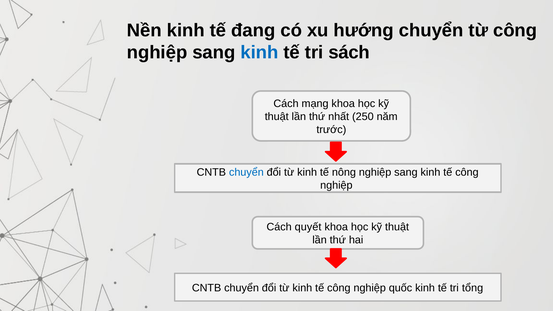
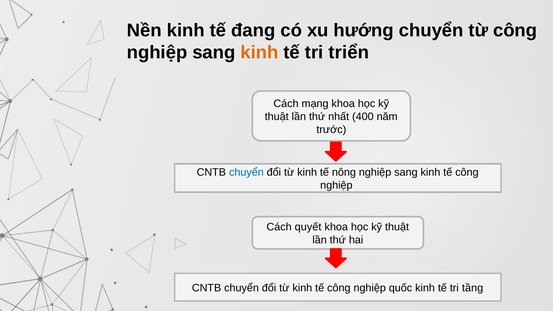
kinh at (259, 53) colour: blue -> orange
sách: sách -> triển
250: 250 -> 400
tổng: tổng -> tầng
